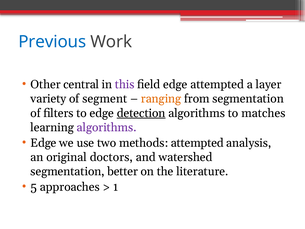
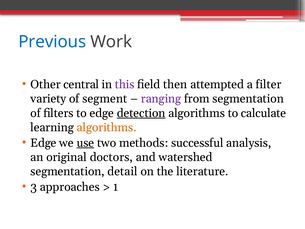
field edge: edge -> then
layer: layer -> filter
ranging colour: orange -> purple
matches: matches -> calculate
algorithms at (107, 127) colour: purple -> orange
use underline: none -> present
methods attempted: attempted -> successful
better: better -> detail
5: 5 -> 3
